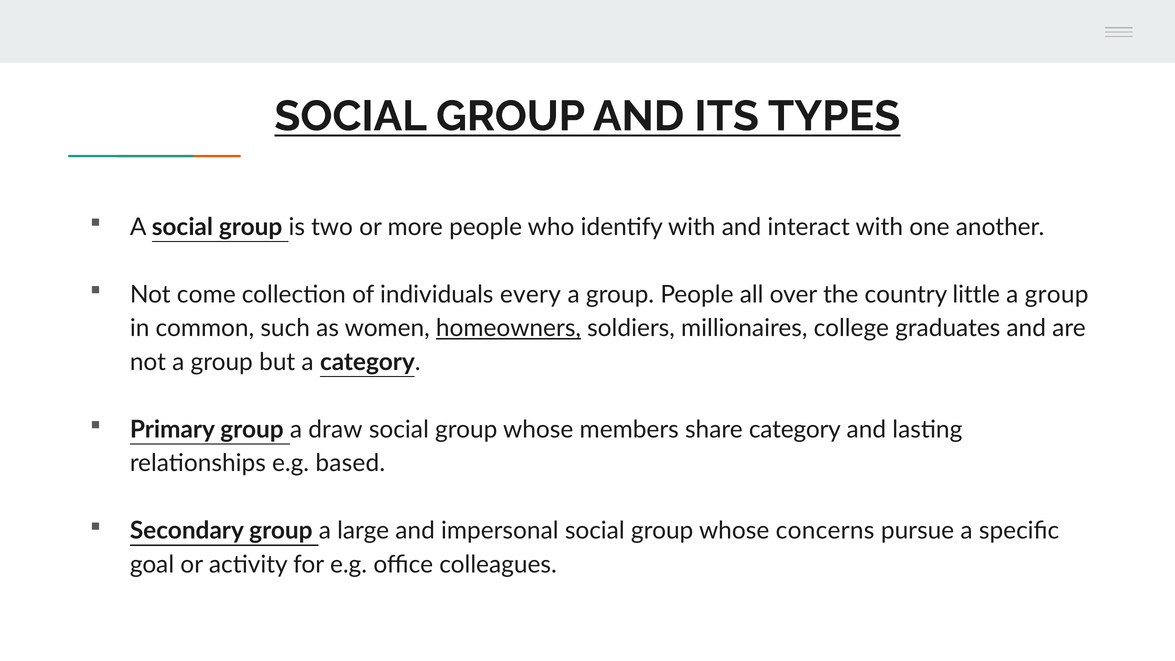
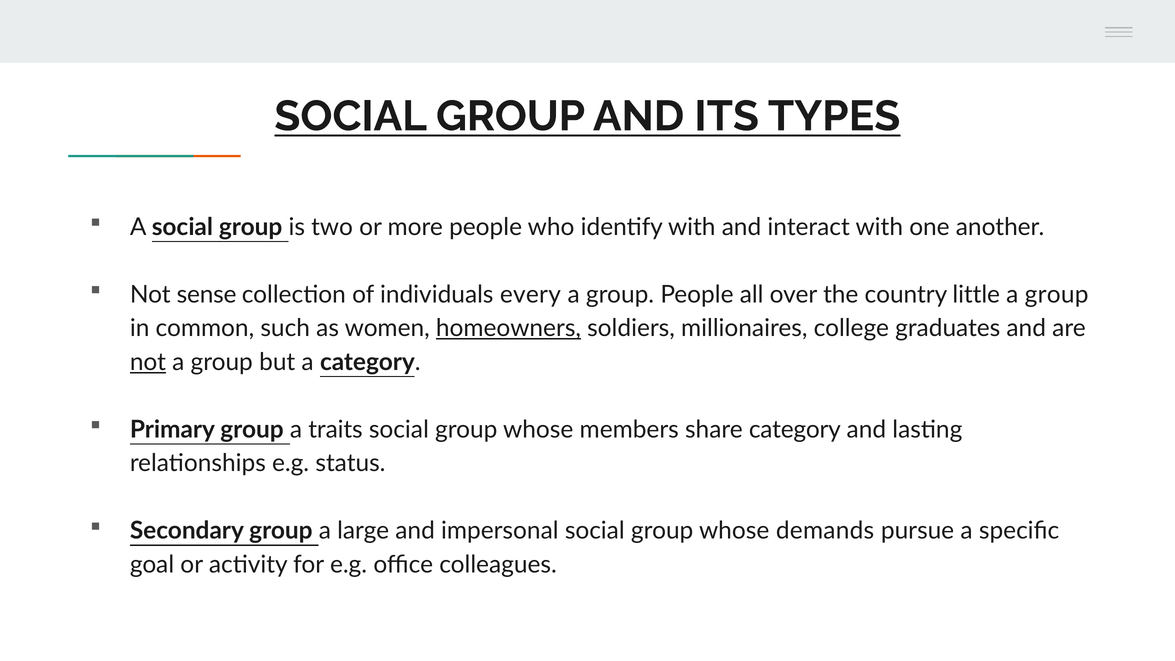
come: come -> sense
not at (148, 362) underline: none -> present
draw: draw -> traits
based: based -> status
concerns: concerns -> demands
